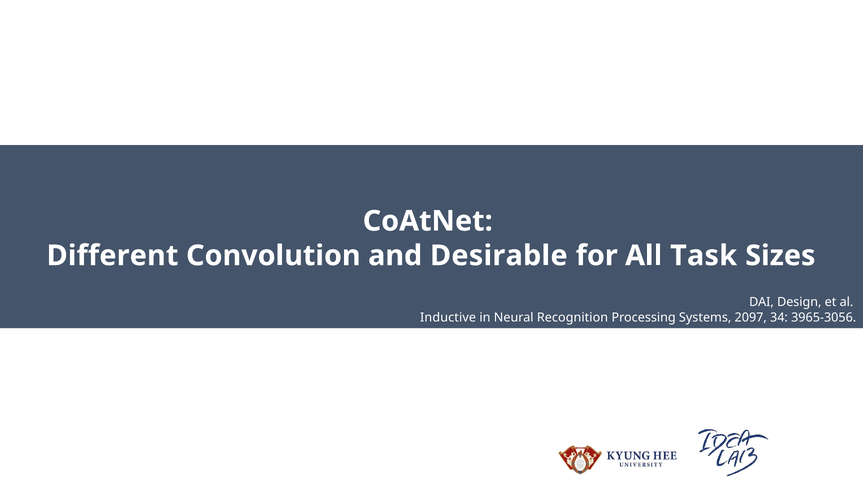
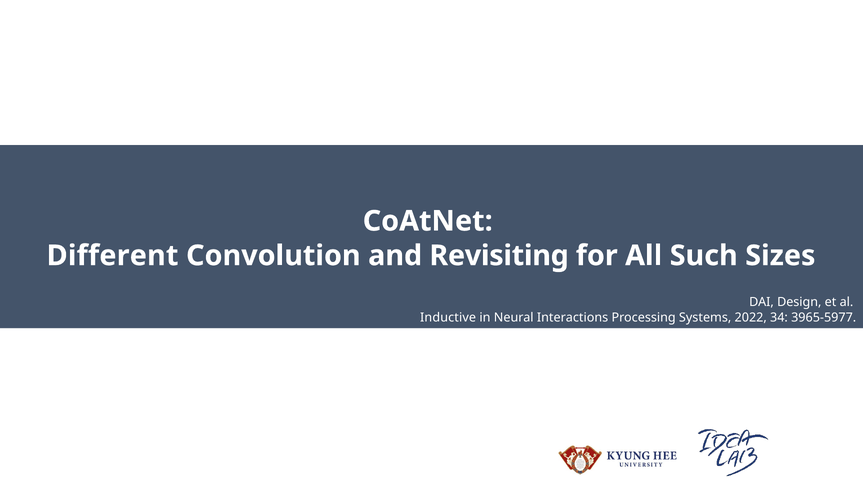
Desirable: Desirable -> Revisiting
Task: Task -> Such
Recognition: Recognition -> Interactions
2097: 2097 -> 2022
3965-3056: 3965-3056 -> 3965-5977
